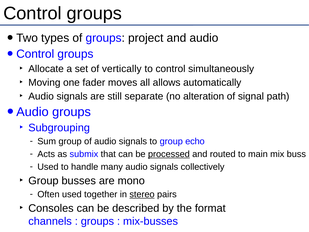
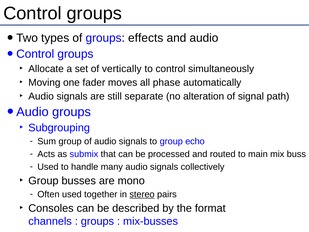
project: project -> effects
allows: allows -> phase
processed underline: present -> none
